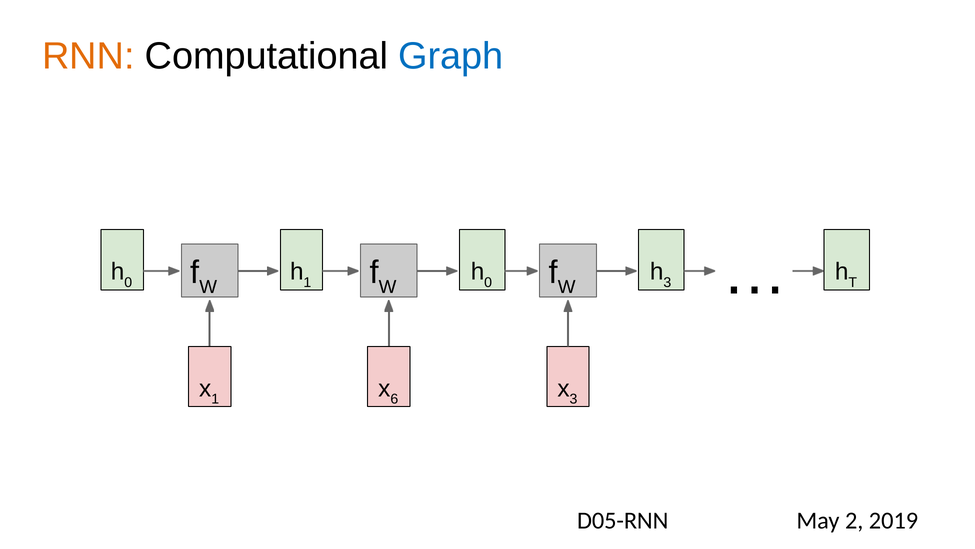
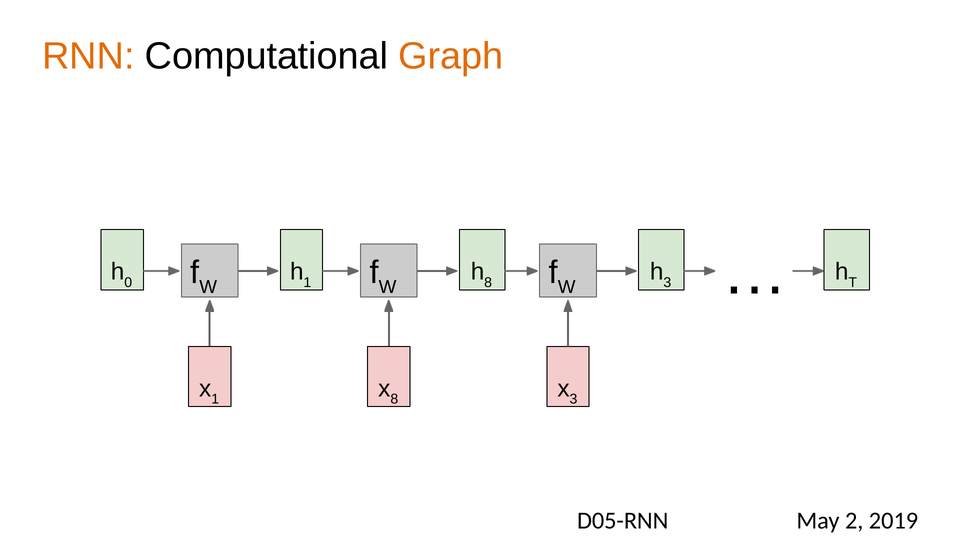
Graph colour: blue -> orange
0 at (488, 282): 0 -> 8
6 at (394, 399): 6 -> 8
